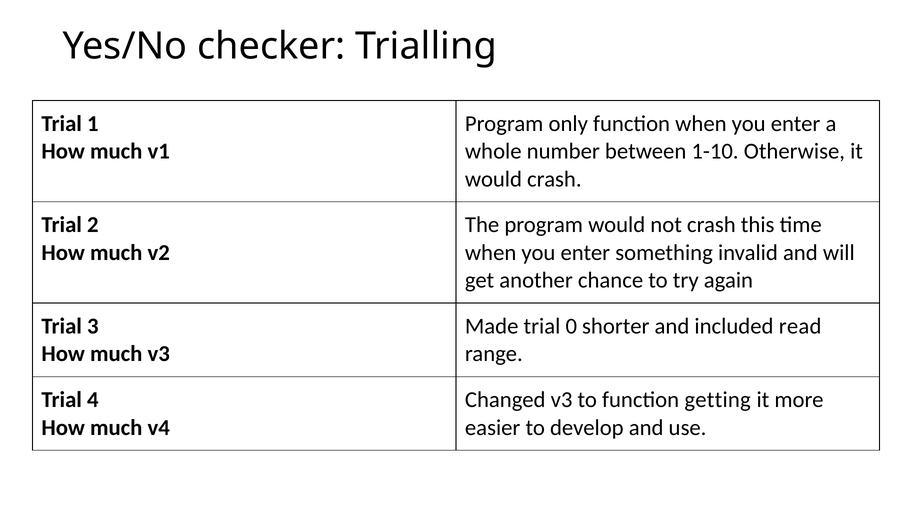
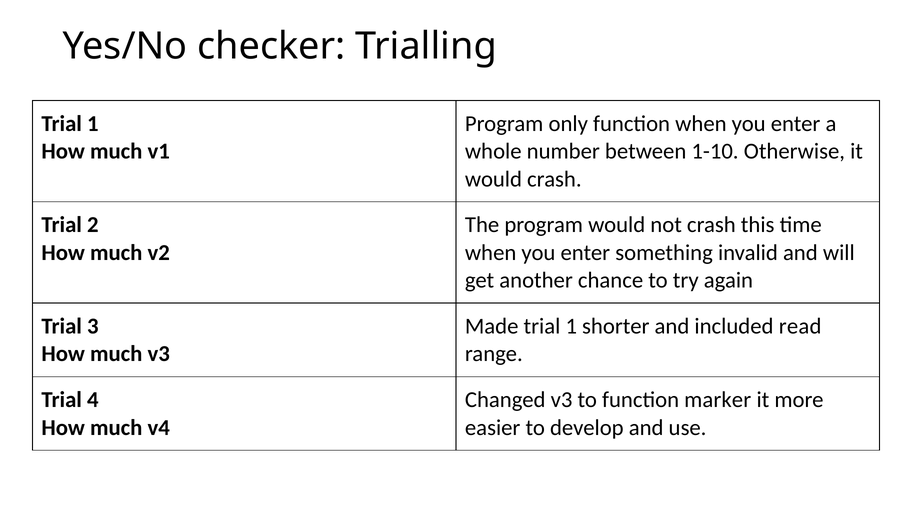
Made trial 0: 0 -> 1
getting: getting -> marker
